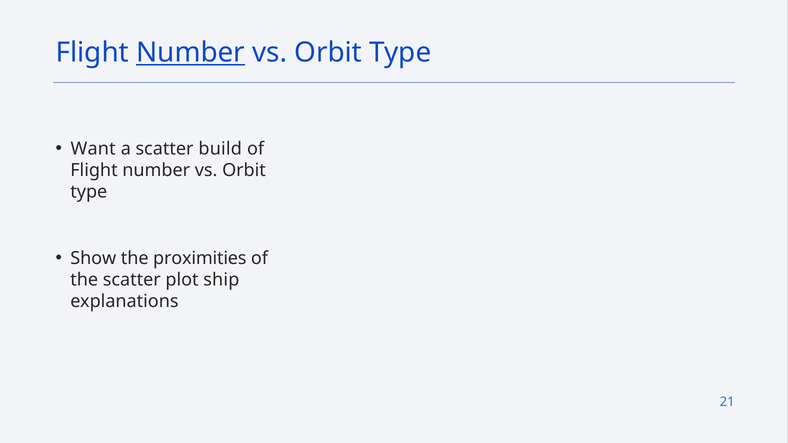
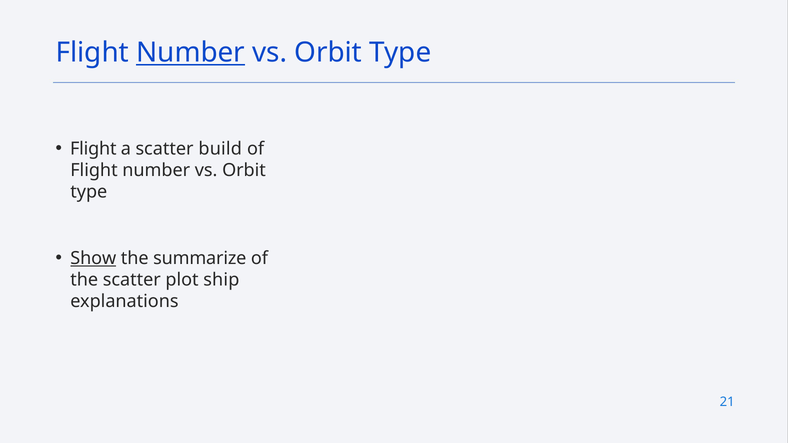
Want at (93, 149): Want -> Flight
Show underline: none -> present
proximities: proximities -> summarize
